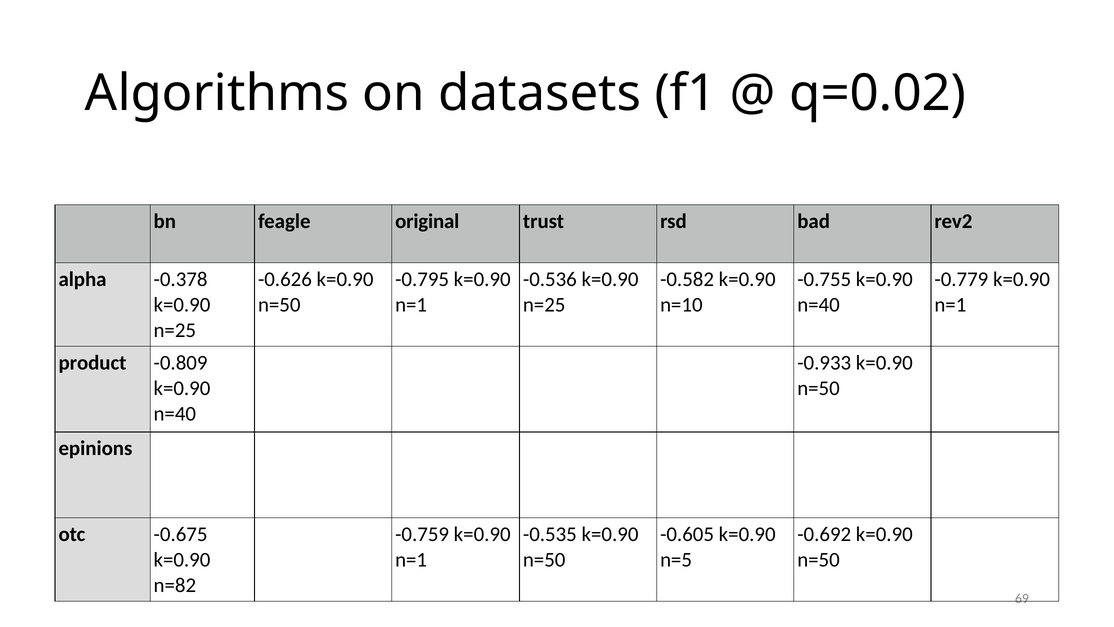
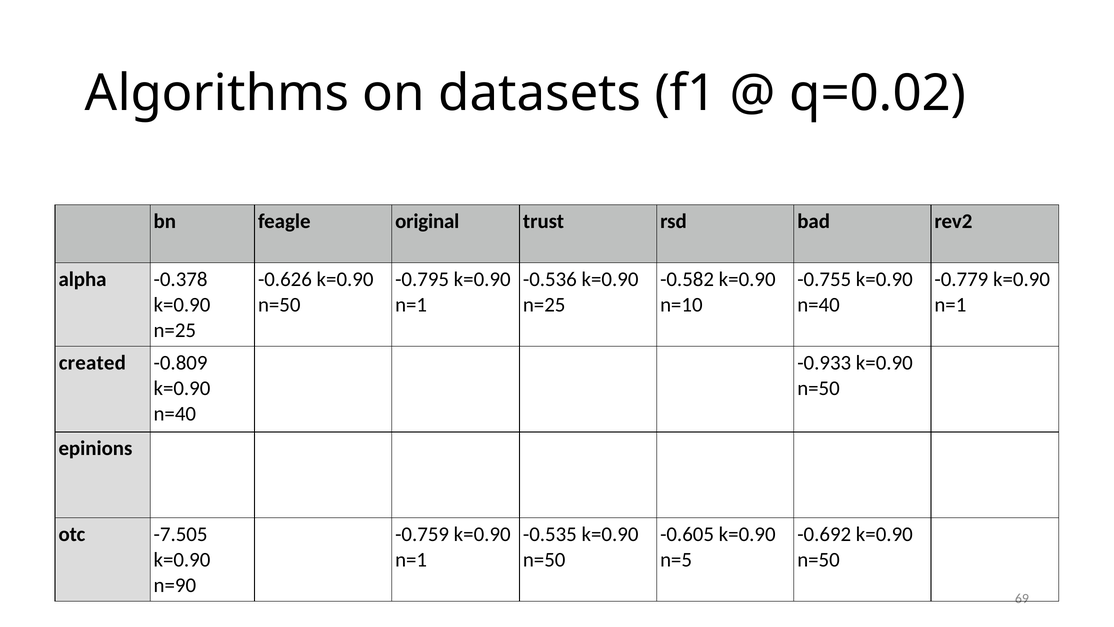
product: product -> created
-0.675: -0.675 -> -7.505
n=82: n=82 -> n=90
